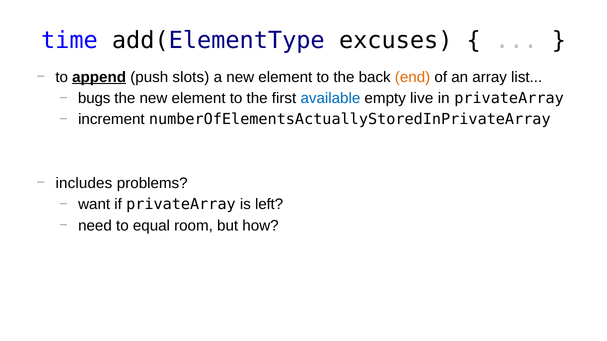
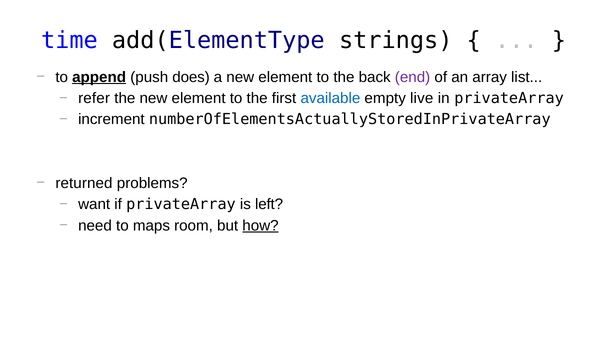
excuses: excuses -> strings
slots: slots -> does
end colour: orange -> purple
bugs: bugs -> refer
includes: includes -> returned
equal: equal -> maps
how underline: none -> present
